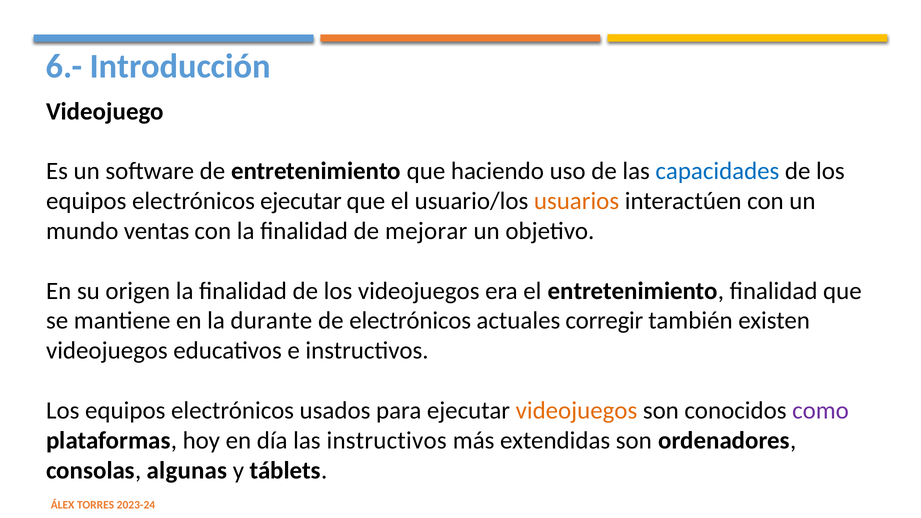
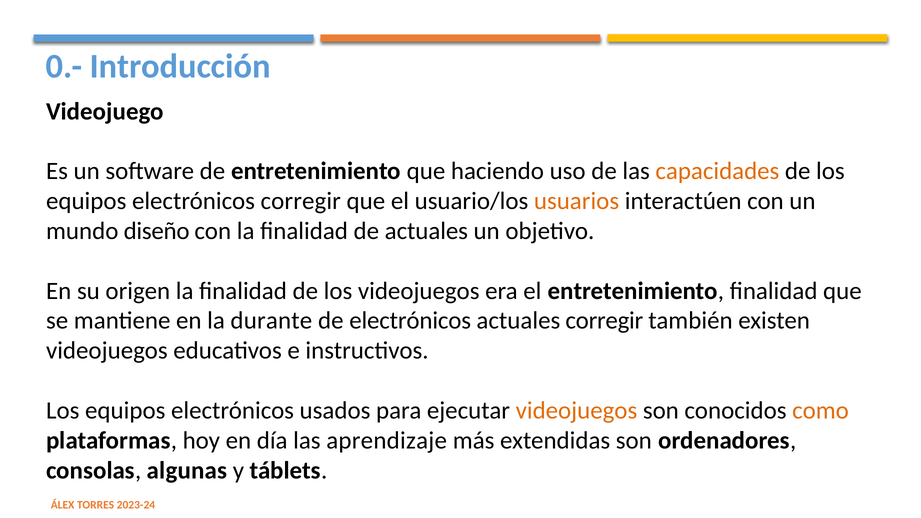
6.-: 6.- -> 0.-
capacidades colour: blue -> orange
electrónicos ejecutar: ejecutar -> corregir
ventas: ventas -> diseño
de mejorar: mejorar -> actuales
como colour: purple -> orange
las instructivos: instructivos -> aprendizaje
